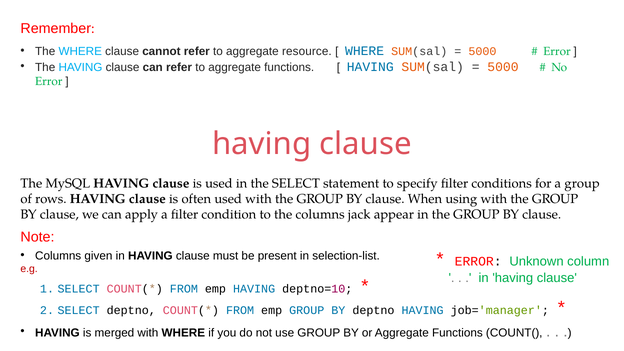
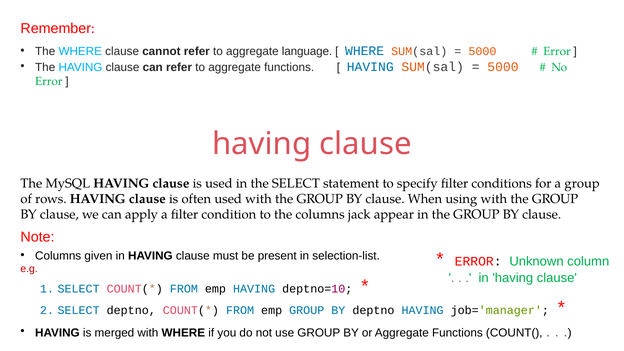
resource: resource -> language
